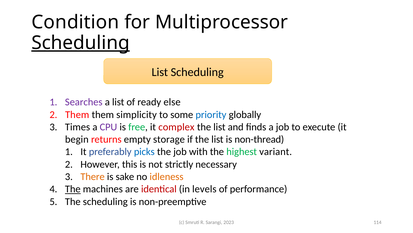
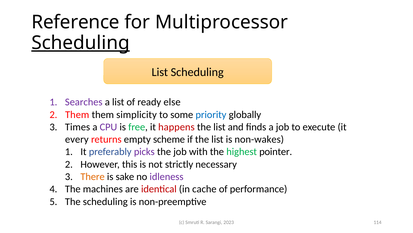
Condition: Condition -> Reference
complex: complex -> happens
begin: begin -> every
storage: storage -> scheme
non-thread: non-thread -> non-wakes
picks colour: blue -> purple
variant: variant -> pointer
idleness colour: orange -> purple
The at (73, 189) underline: present -> none
levels: levels -> cache
